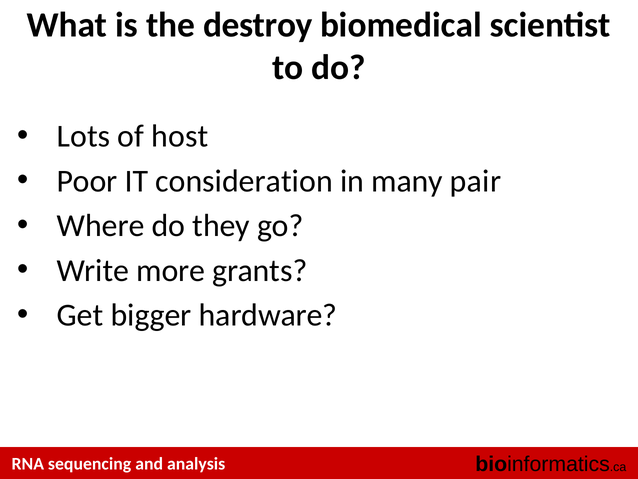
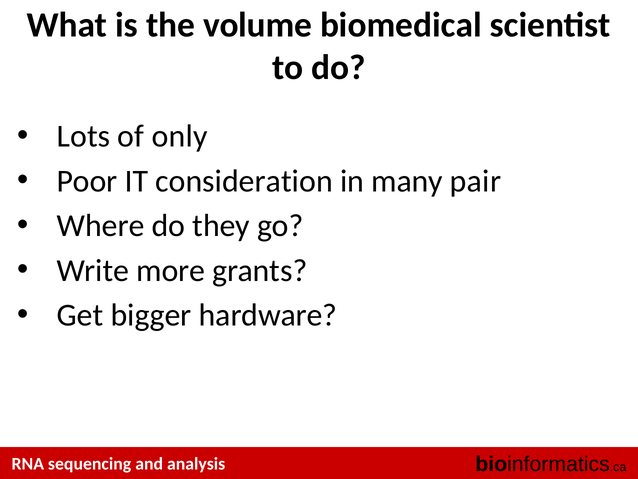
destroy: destroy -> volume
host: host -> only
